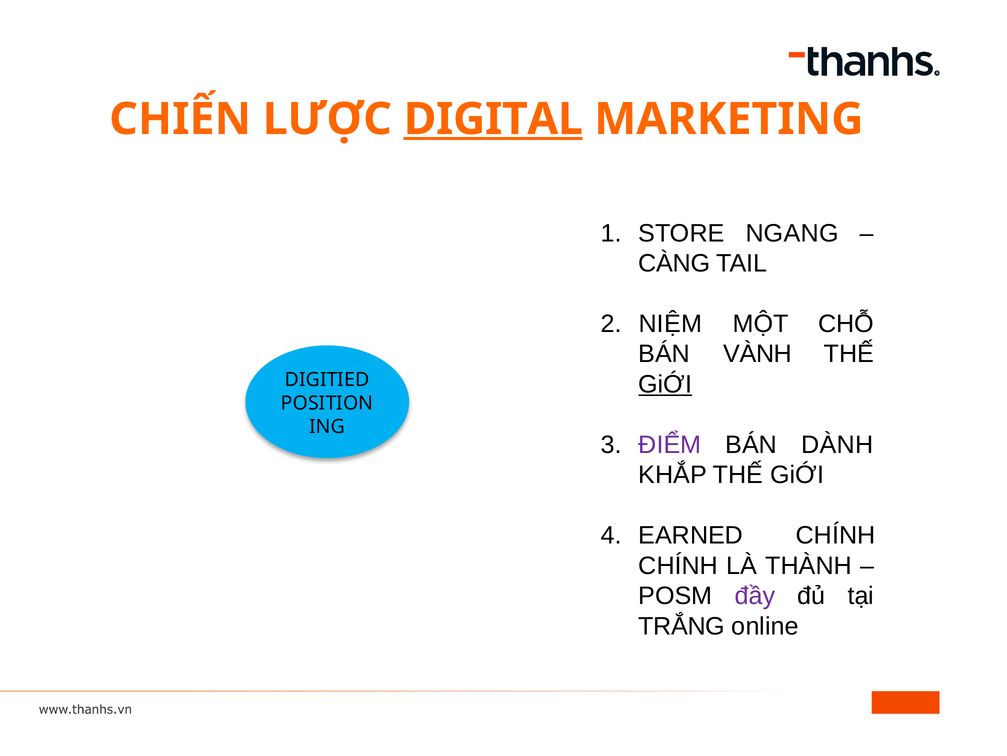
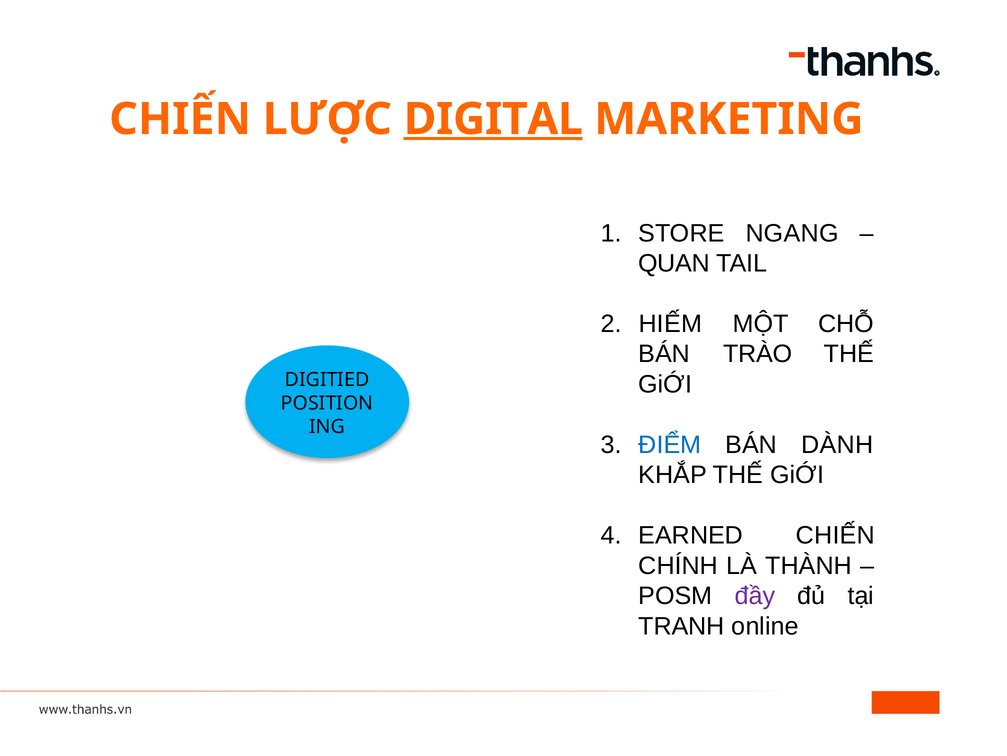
CÀNG: CÀNG -> QUAN
NIỆM: NIỆM -> HIẾM
VÀNH: VÀNH -> TRÀO
GiỚI at (665, 384) underline: present -> none
ĐIỂM colour: purple -> blue
EARNED CHÍNH: CHÍNH -> CHIẾN
TRẮNG: TRẮNG -> TRANH
